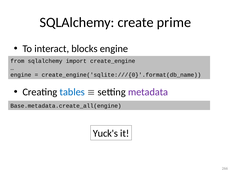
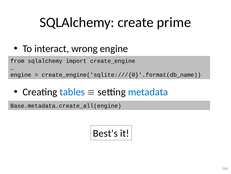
blocks: blocks -> wrong
metadata colour: purple -> blue
Yuck's: Yuck's -> Best's
